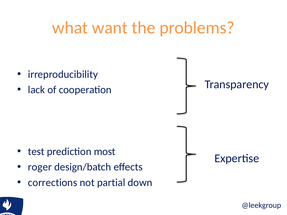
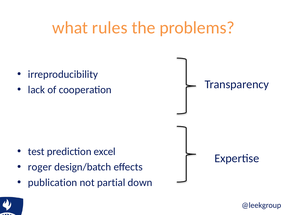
want: want -> rules
most: most -> excel
corrections: corrections -> publication
